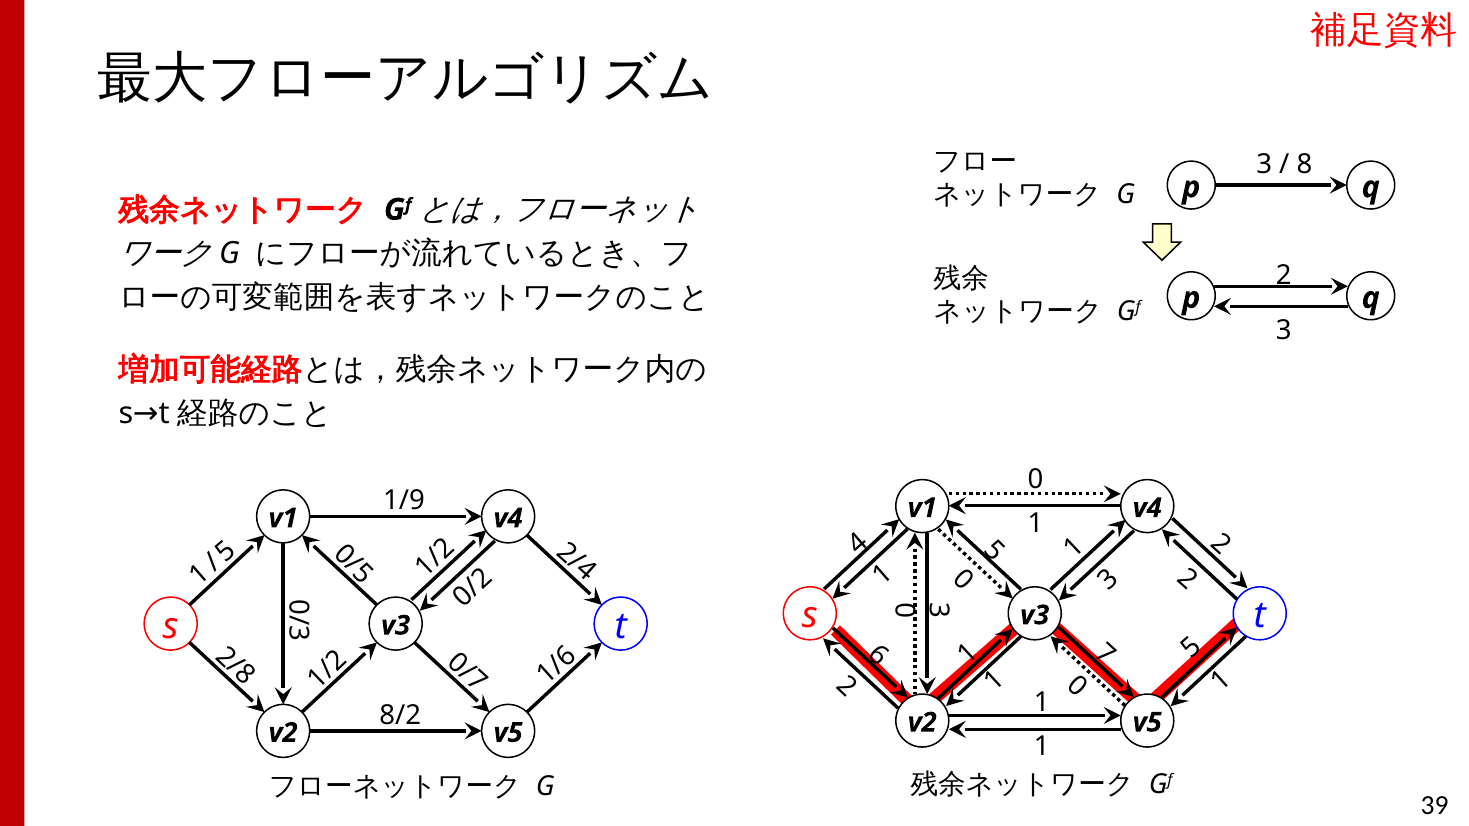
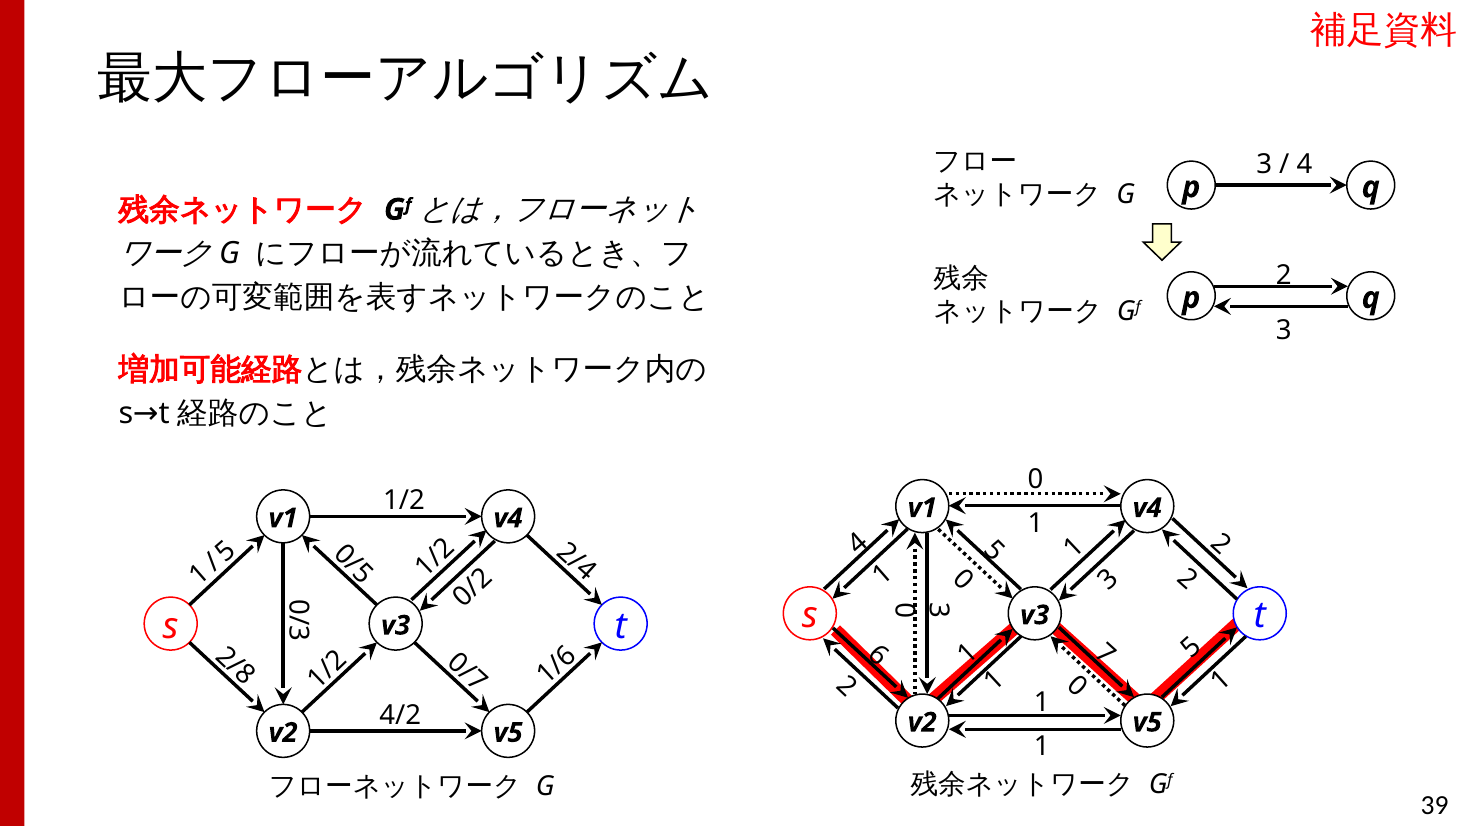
8 at (1304, 165): 8 -> 4
1/9: 1/9 -> 1/2
8/2: 8/2 -> 4/2
